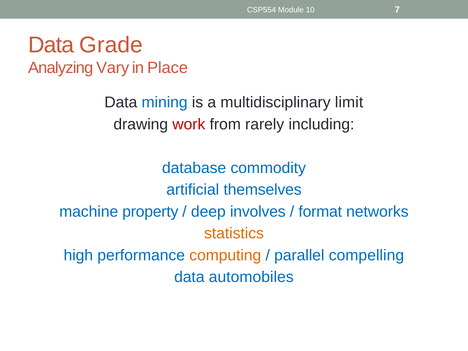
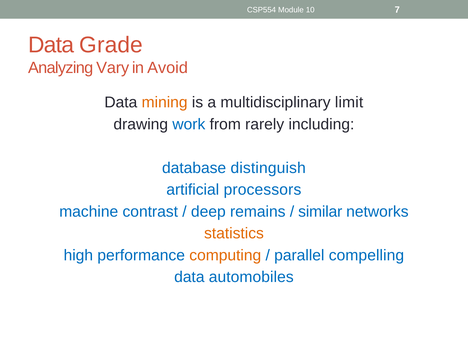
Place: Place -> Avoid
mining colour: blue -> orange
work colour: red -> blue
commodity: commodity -> distinguish
themselves: themselves -> processors
property: property -> contrast
involves: involves -> remains
format: format -> similar
